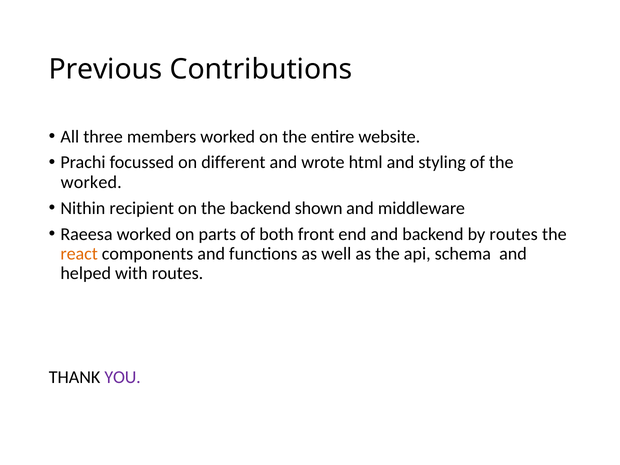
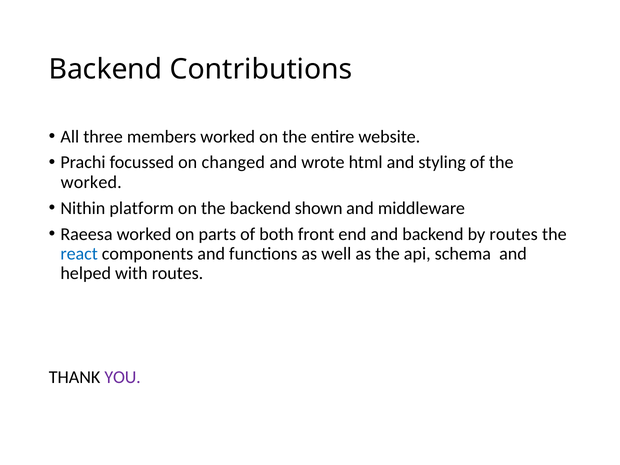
Previous at (106, 70): Previous -> Backend
different: different -> changed
recipient: recipient -> platform
react colour: orange -> blue
